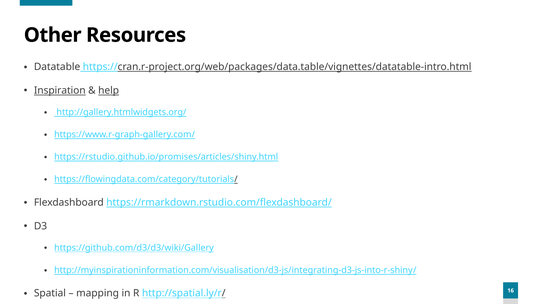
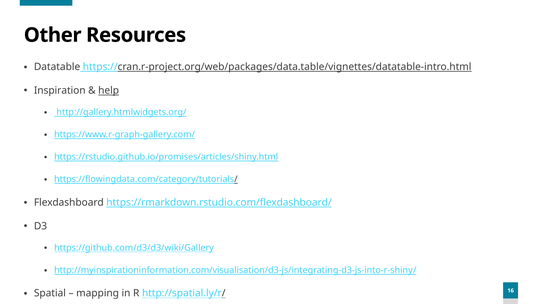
Inspiration underline: present -> none
